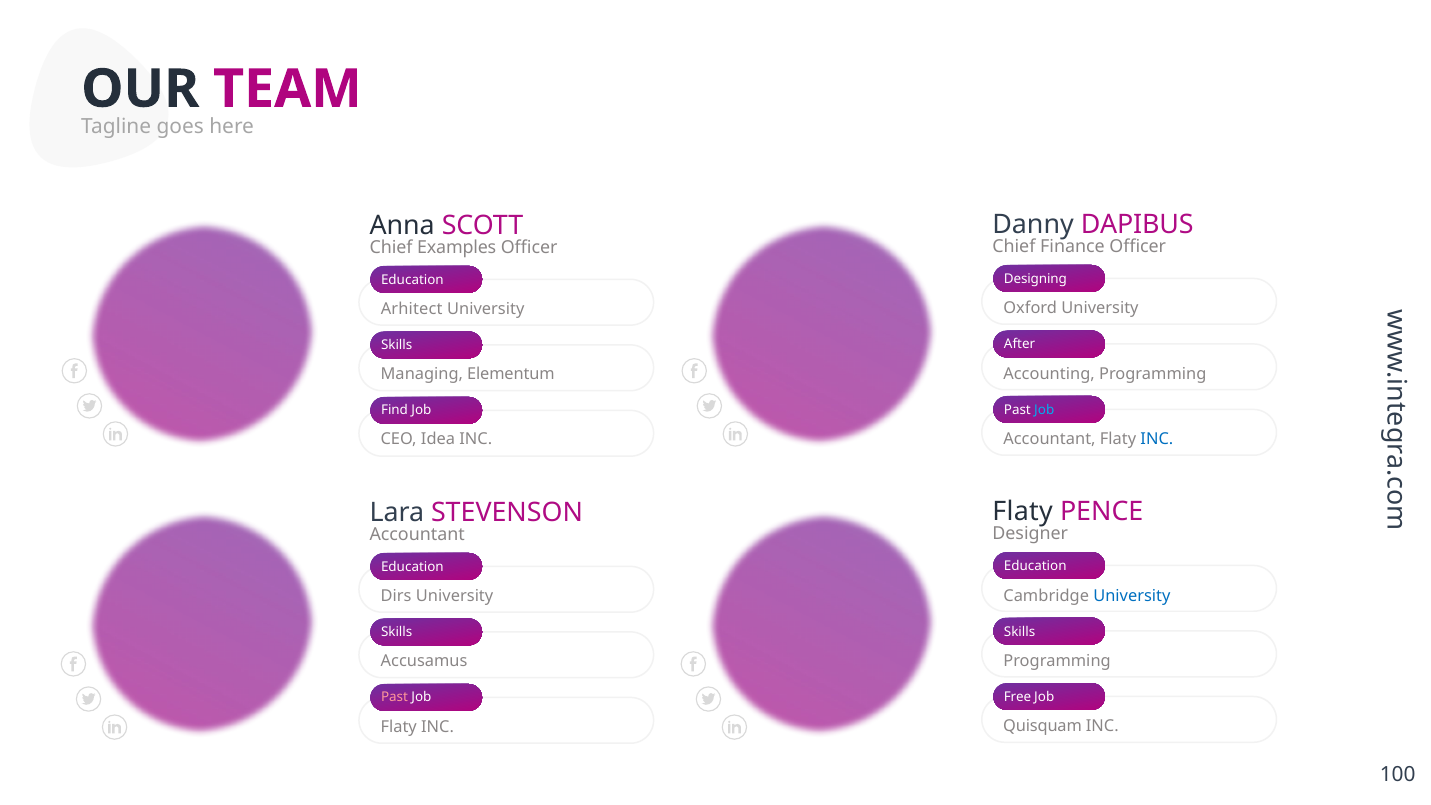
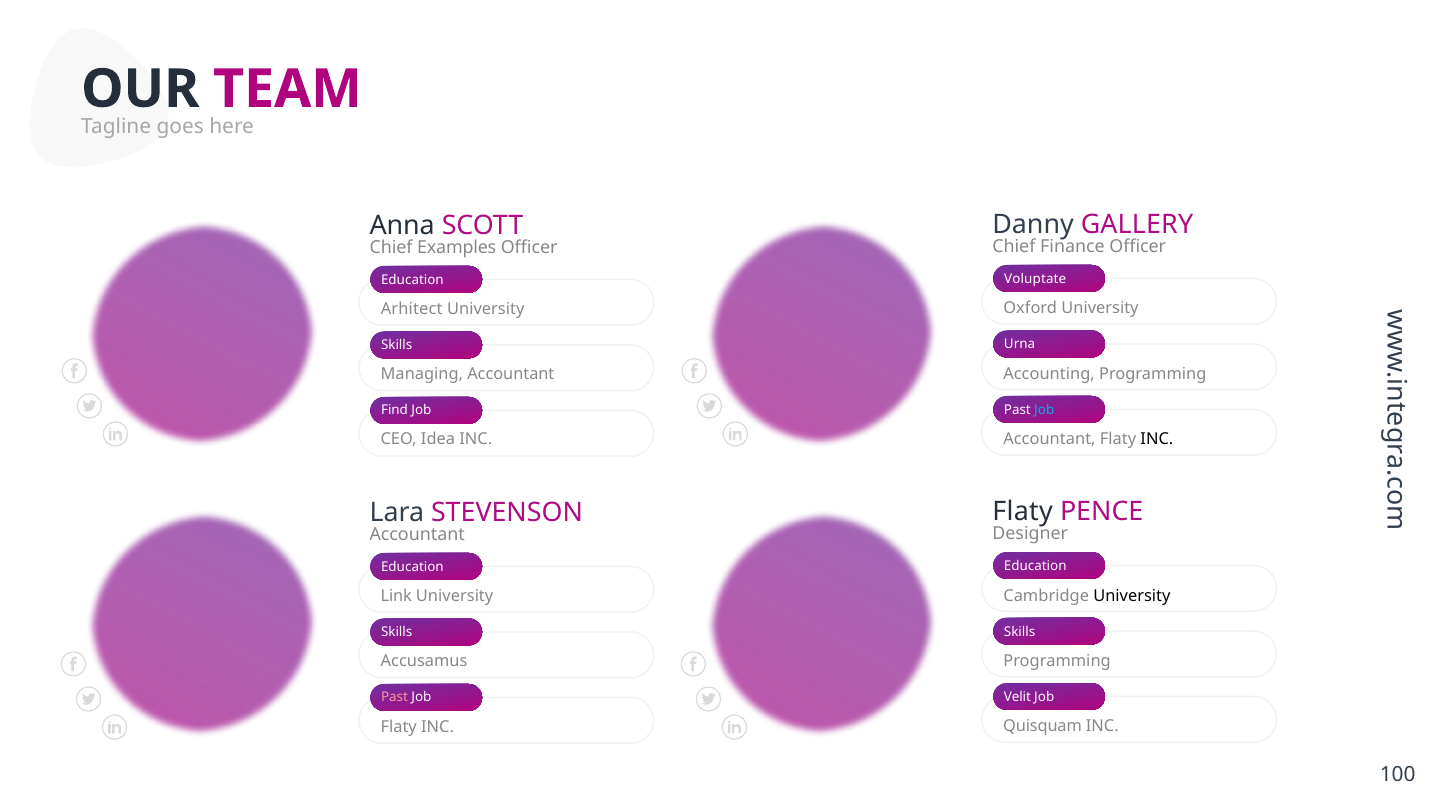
DAPIBUS: DAPIBUS -> GALLERY
Designing: Designing -> Voluptate
After: After -> Urna
Managing Elementum: Elementum -> Accountant
INC at (1157, 439) colour: blue -> black
University at (1132, 596) colour: blue -> black
Dirs: Dirs -> Link
Free: Free -> Velit
